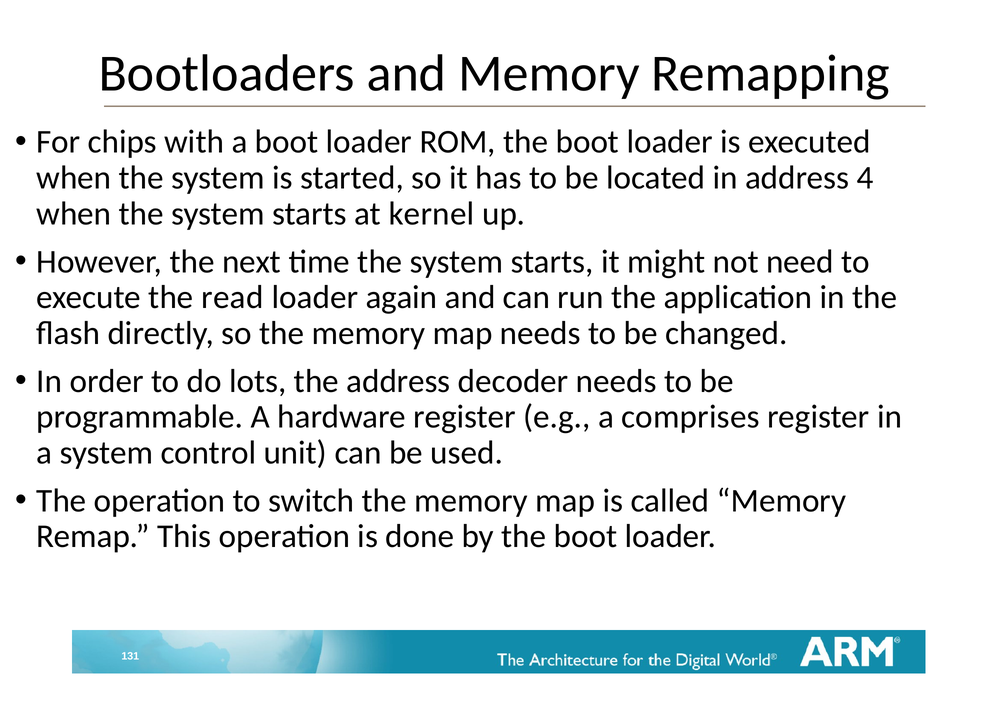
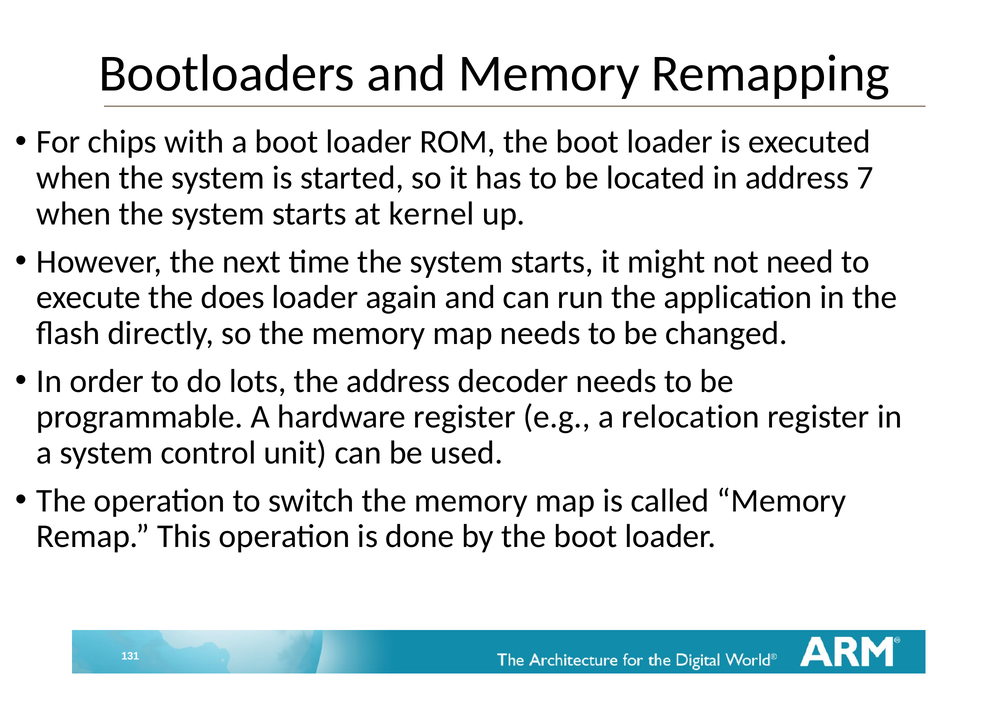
4: 4 -> 7
read: read -> does
comprises: comprises -> relocation
